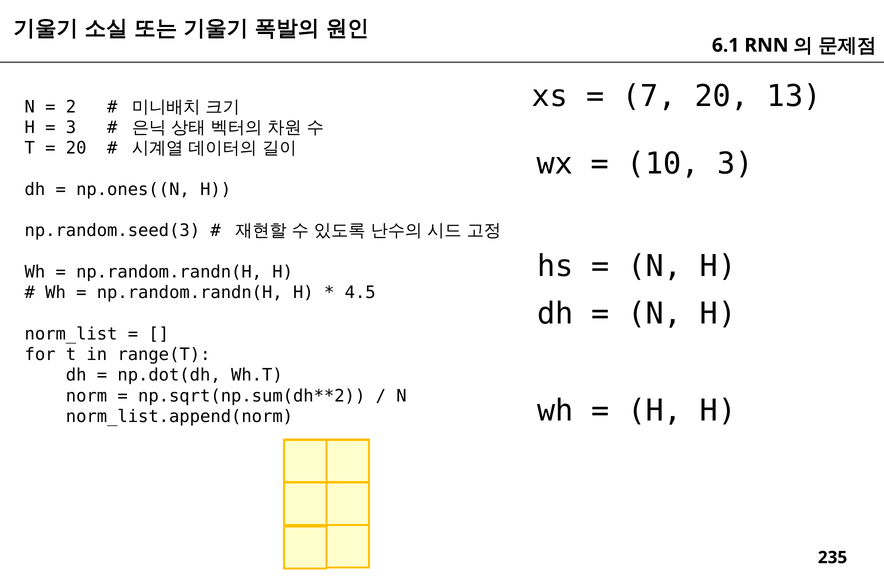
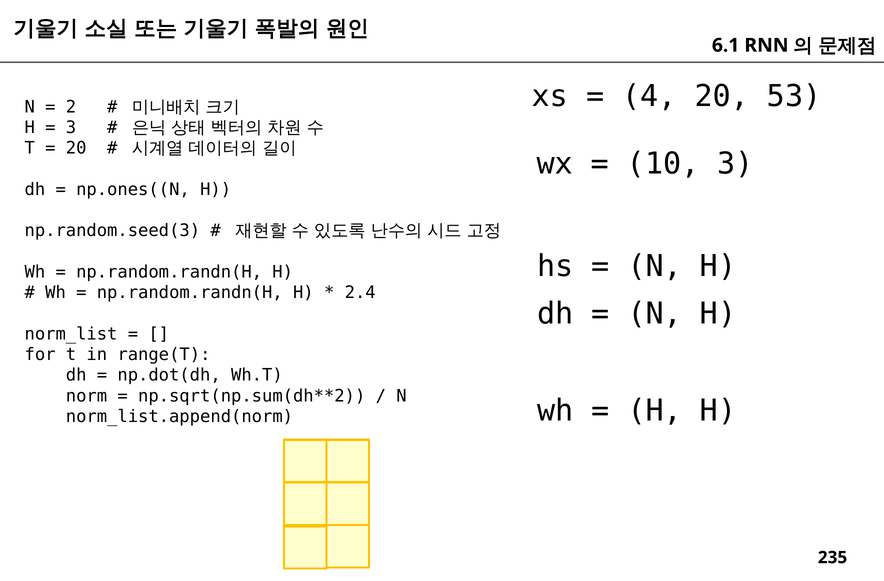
7: 7 -> 4
13: 13 -> 53
4.5: 4.5 -> 2.4
